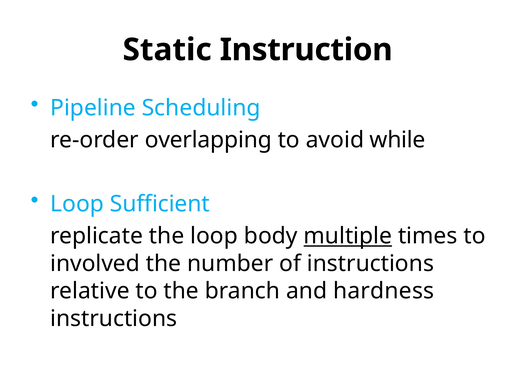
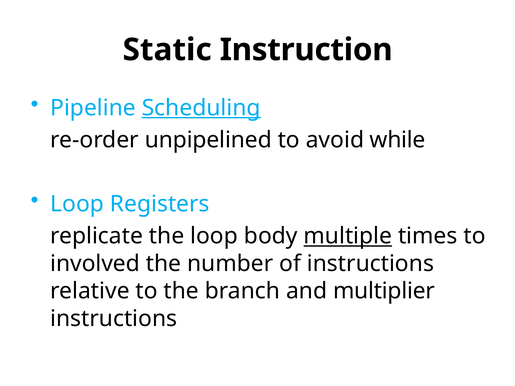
Scheduling underline: none -> present
overlapping: overlapping -> unpipelined
Sufficient: Sufficient -> Registers
hardness: hardness -> multiplier
